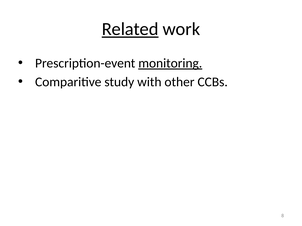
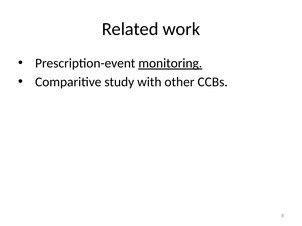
Related underline: present -> none
